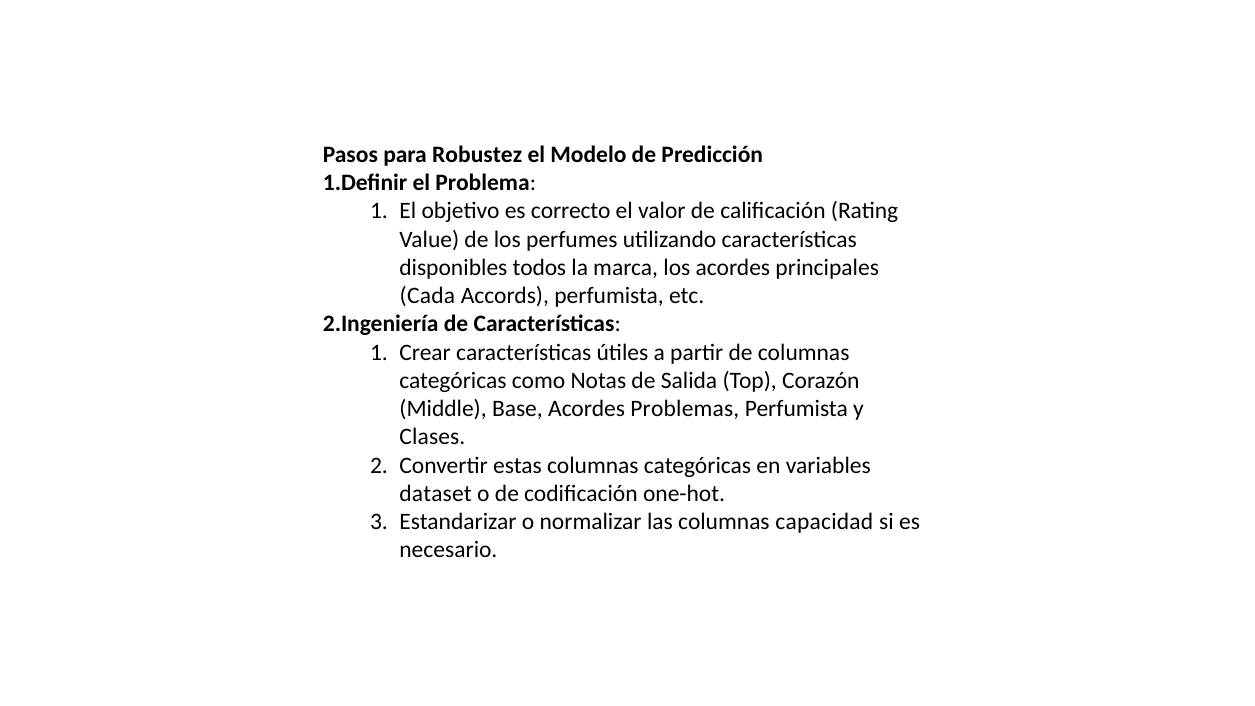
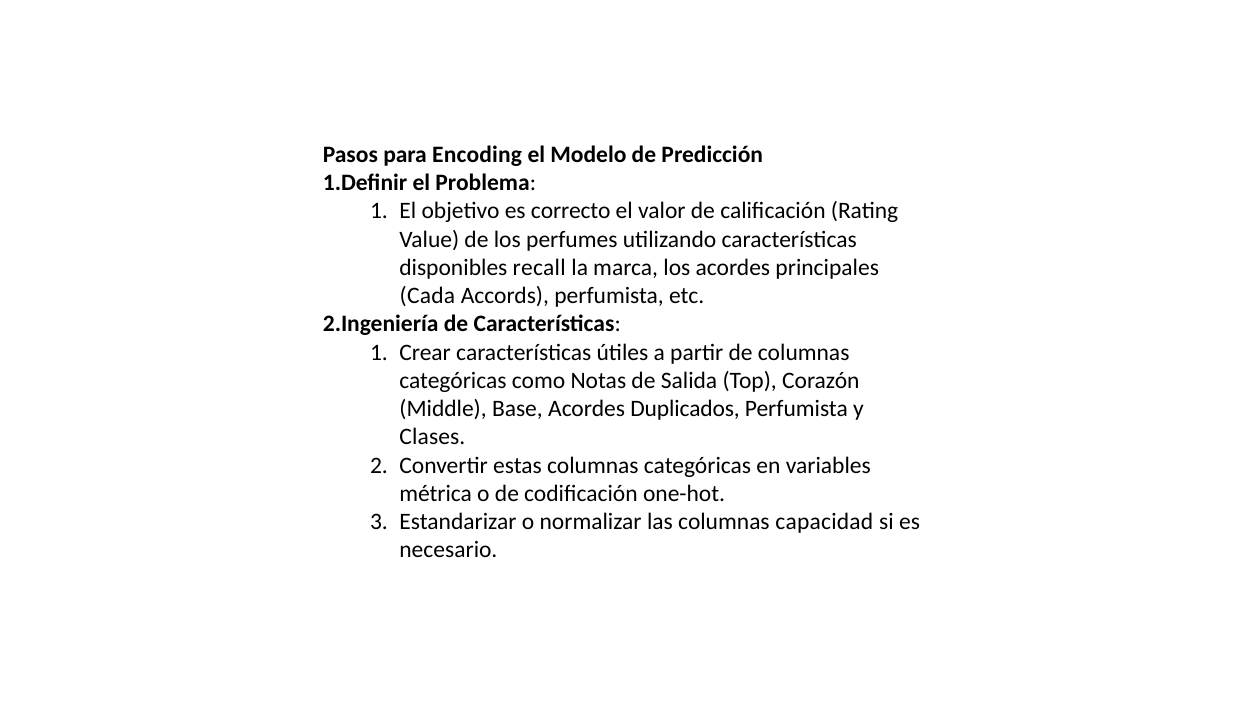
Robustez: Robustez -> Encoding
todos: todos -> recall
Problemas: Problemas -> Duplicados
dataset: dataset -> métrica
